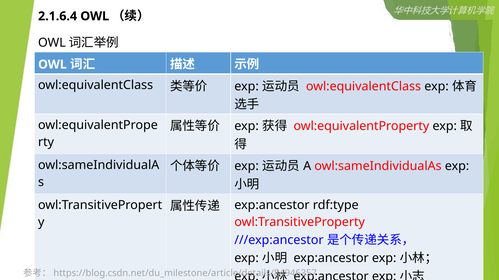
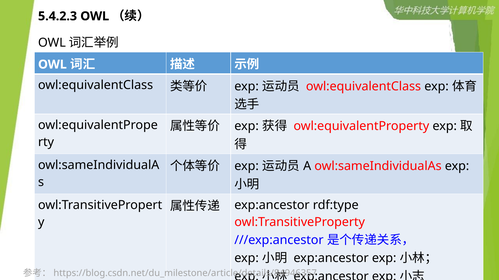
2.1.6.4: 2.1.6.4 -> 5.4.2.3
